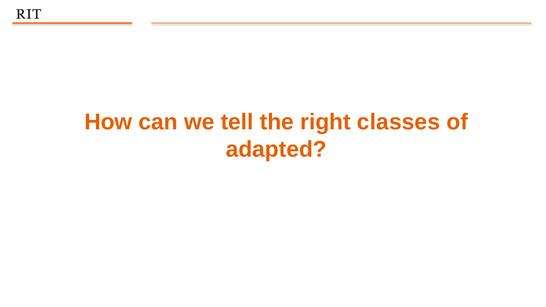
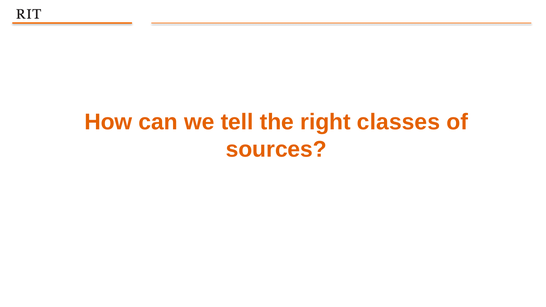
adapted: adapted -> sources
